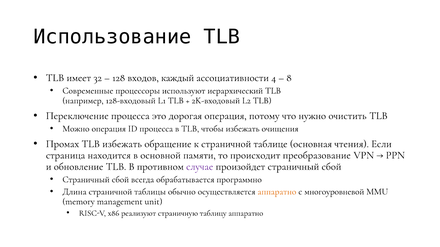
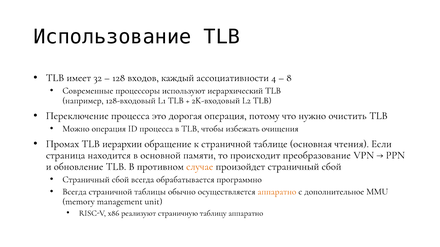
TLB избежать: избежать -> иерархии
случае colour: purple -> orange
Длина at (74, 192): Длина -> Всегда
многоуровневой: многоуровневой -> дополнительное
